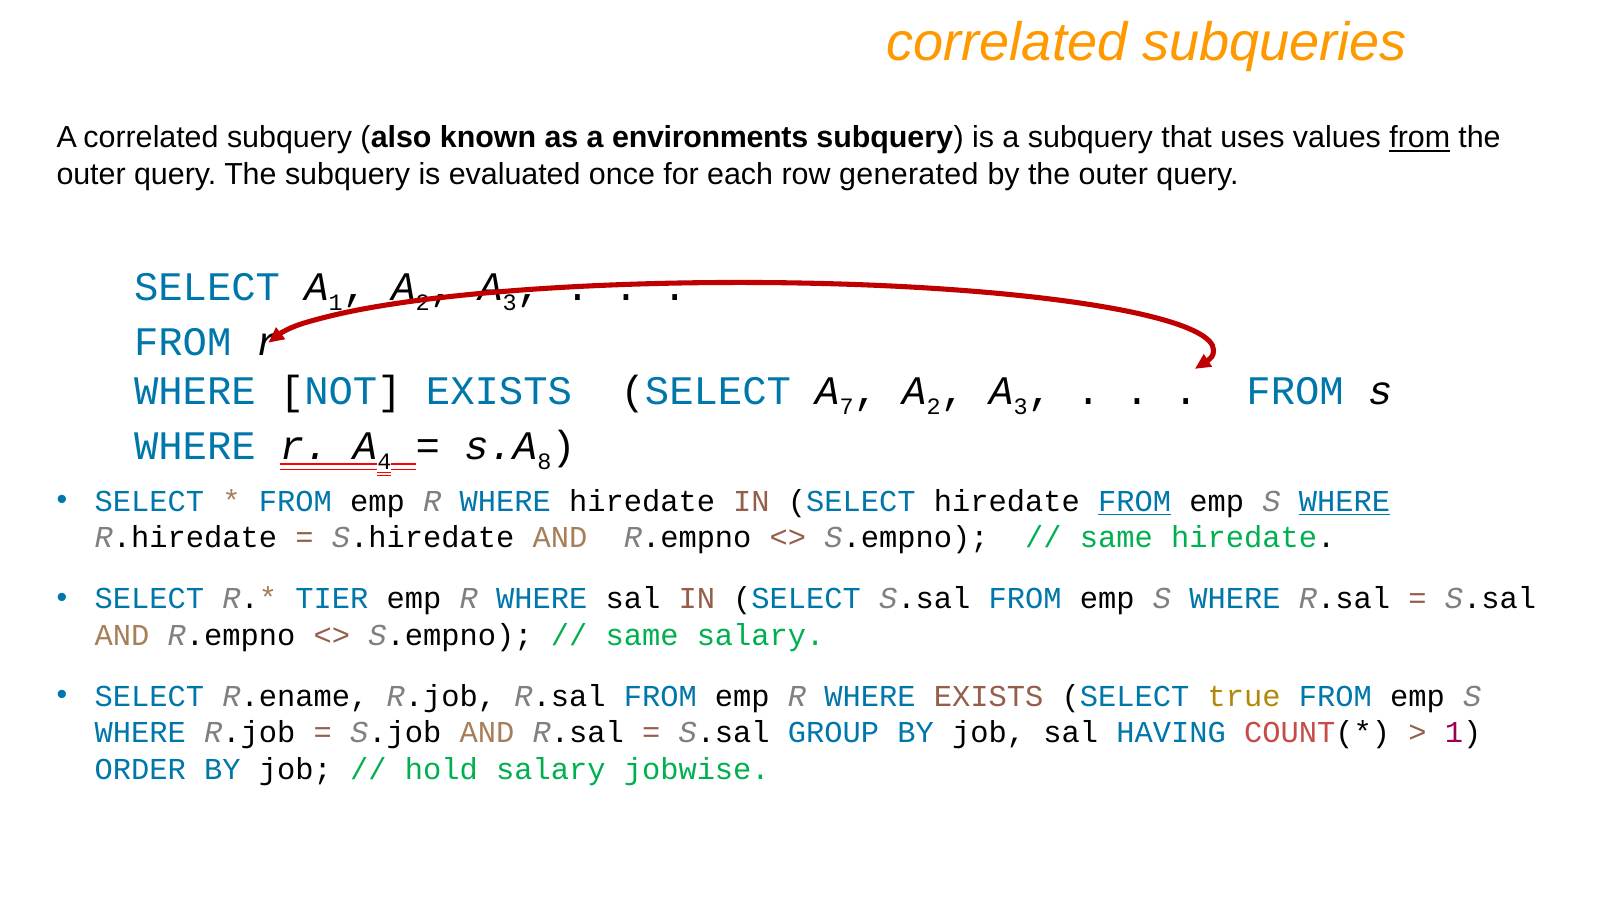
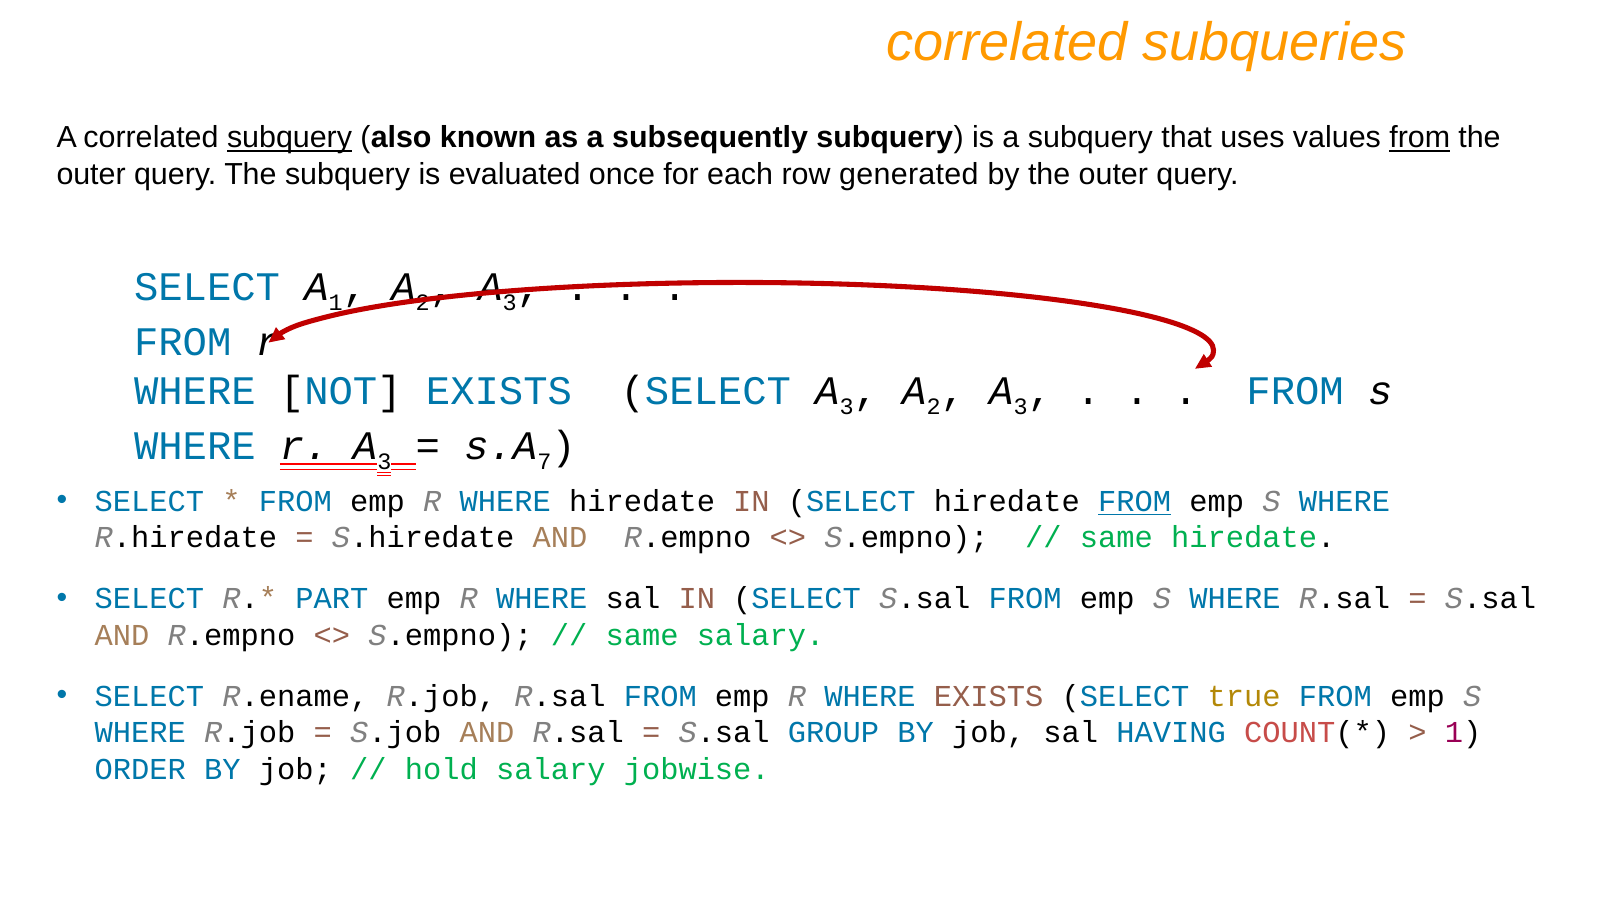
subquery at (290, 138) underline: none -> present
environments: environments -> subsequently
SELECT A 7: 7 -> 3
r A 4: 4 -> 3
8: 8 -> 7
WHERE at (1345, 502) underline: present -> none
TIER: TIER -> PART
